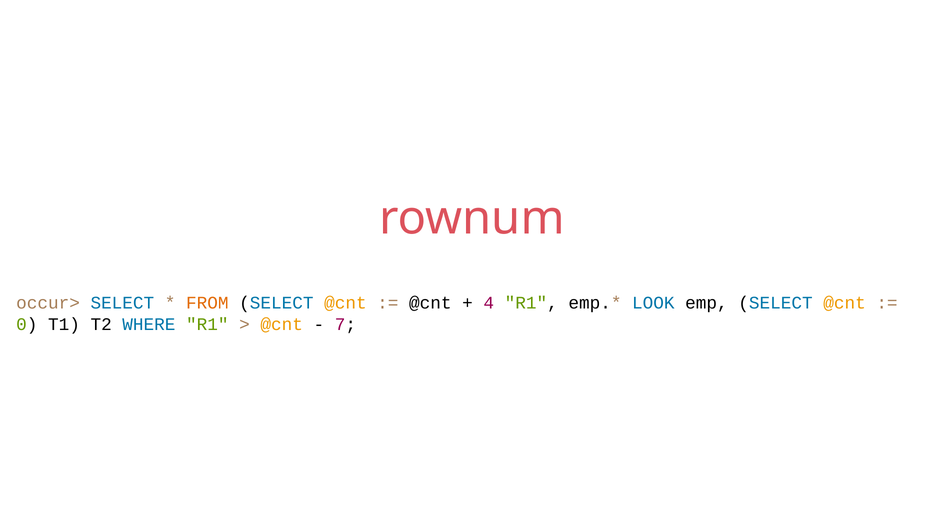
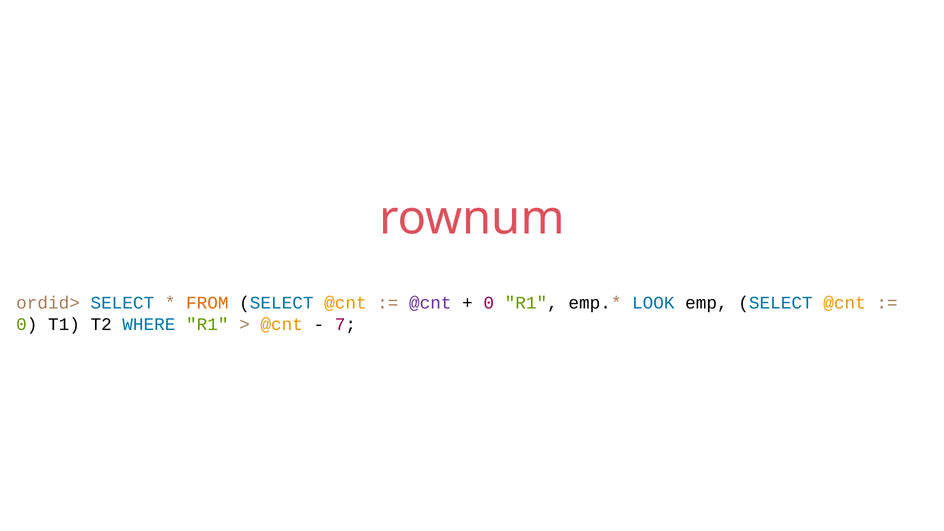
occur>: occur> -> ordid>
@cnt at (430, 303) colour: black -> purple
4 at (489, 303): 4 -> 0
